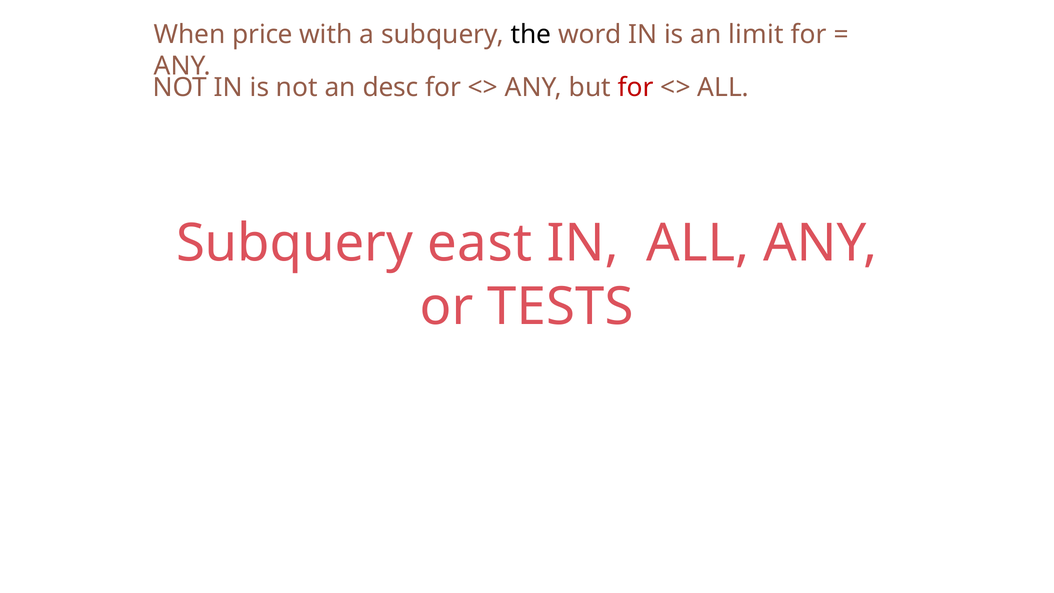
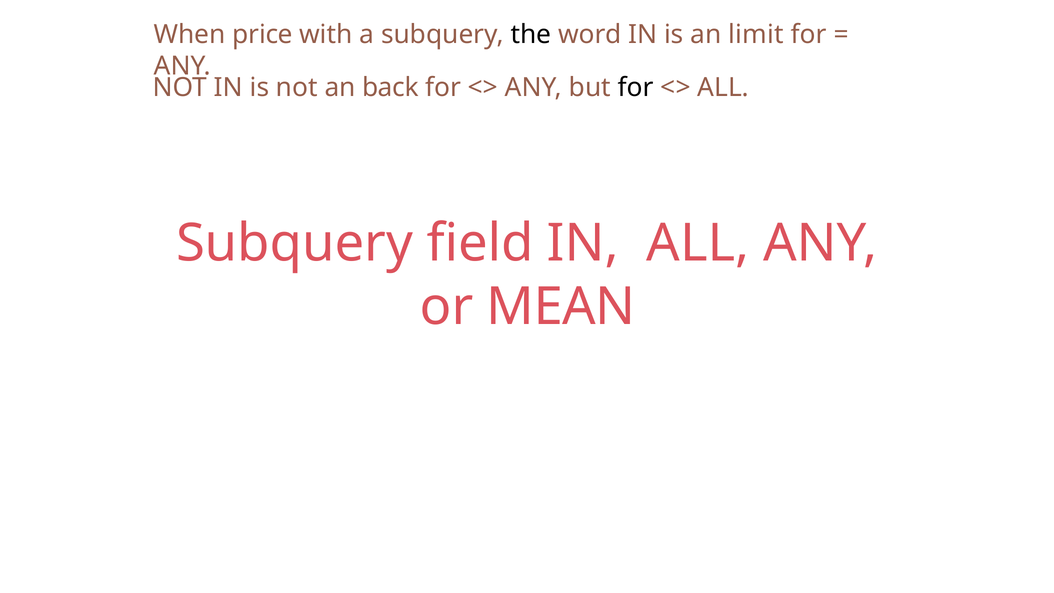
desc: desc -> back
for at (636, 87) colour: red -> black
east: east -> field
TESTS: TESTS -> MEAN
